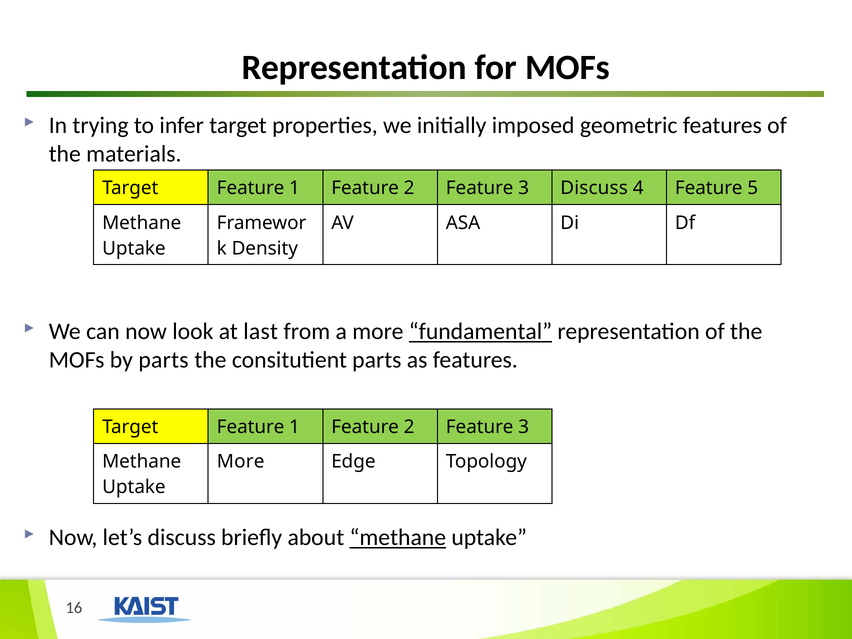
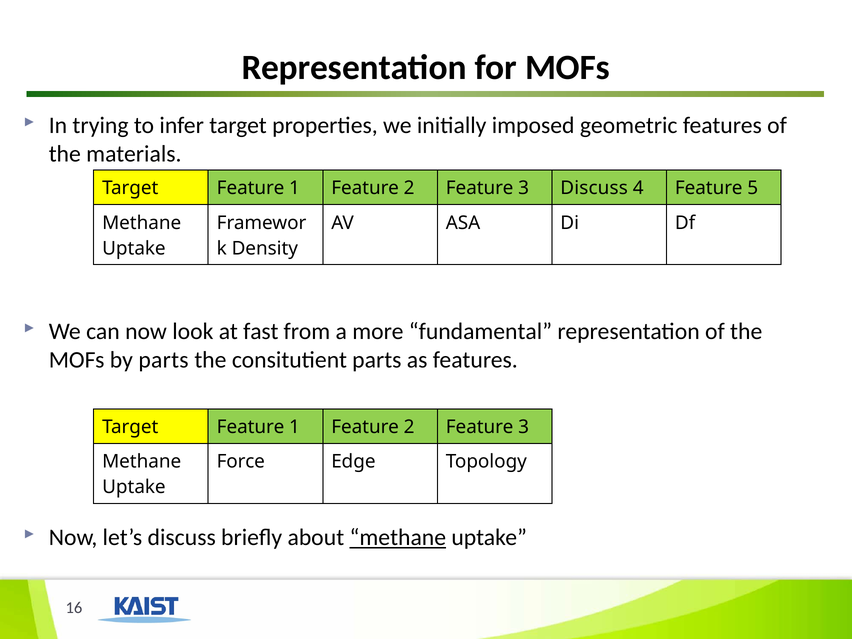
last: last -> fast
fundamental underline: present -> none
More at (241, 462): More -> Force
